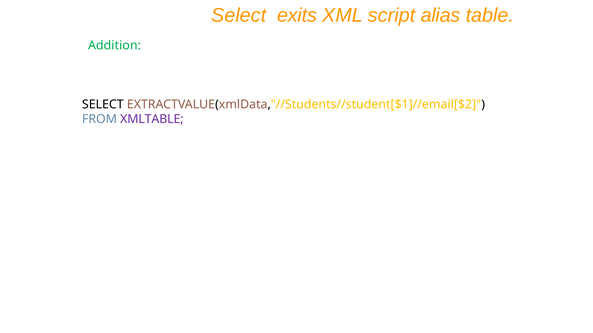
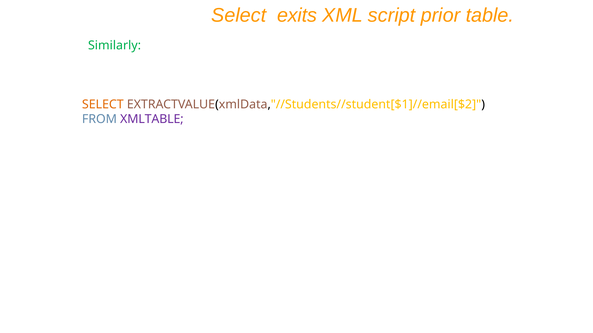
alias: alias -> prior
Addition: Addition -> Similarly
SELECT at (103, 105) colour: black -> orange
